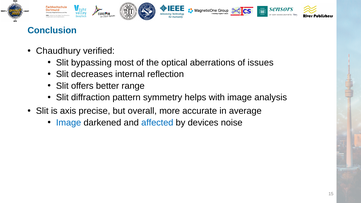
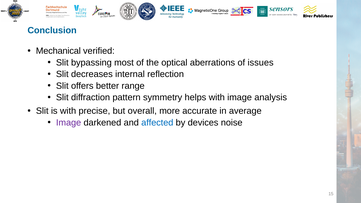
Chaudhury: Chaudhury -> Mechanical
is axis: axis -> with
Image at (69, 123) colour: blue -> purple
